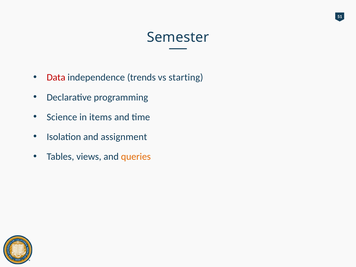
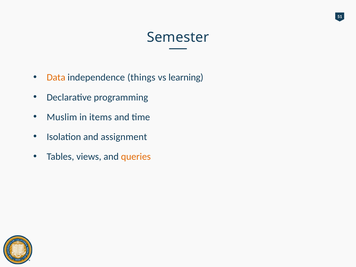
Data colour: red -> orange
trends: trends -> things
starting: starting -> learning
Science: Science -> Muslim
